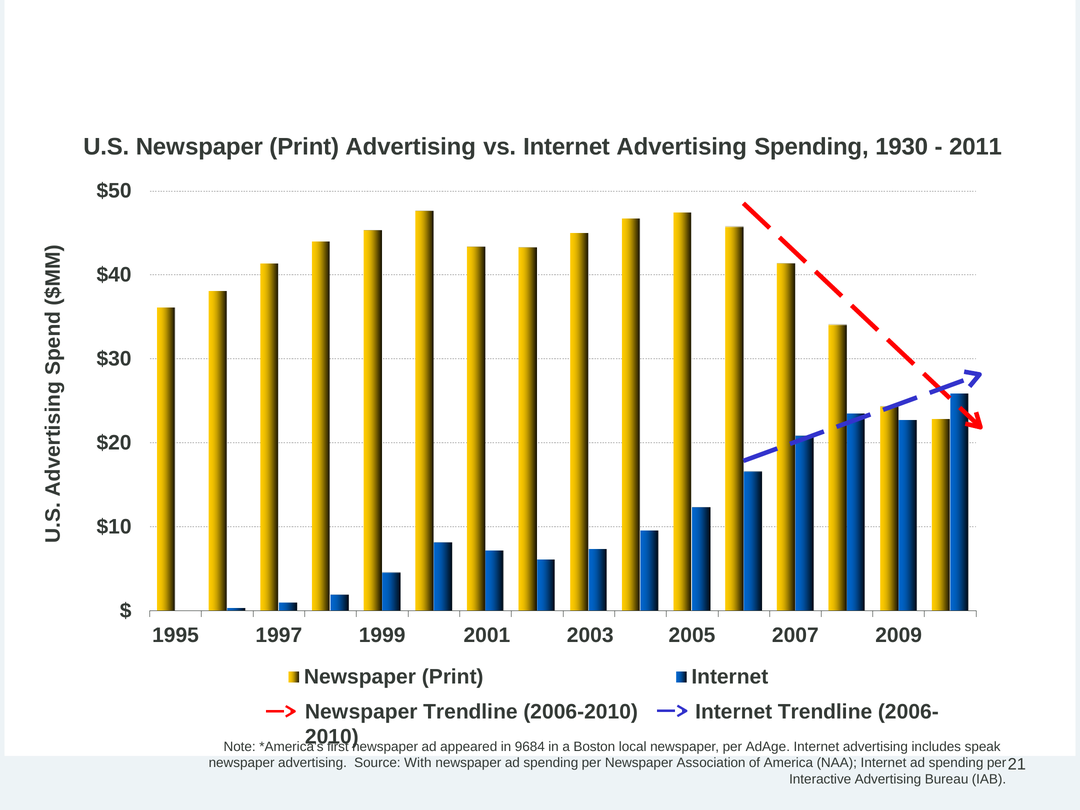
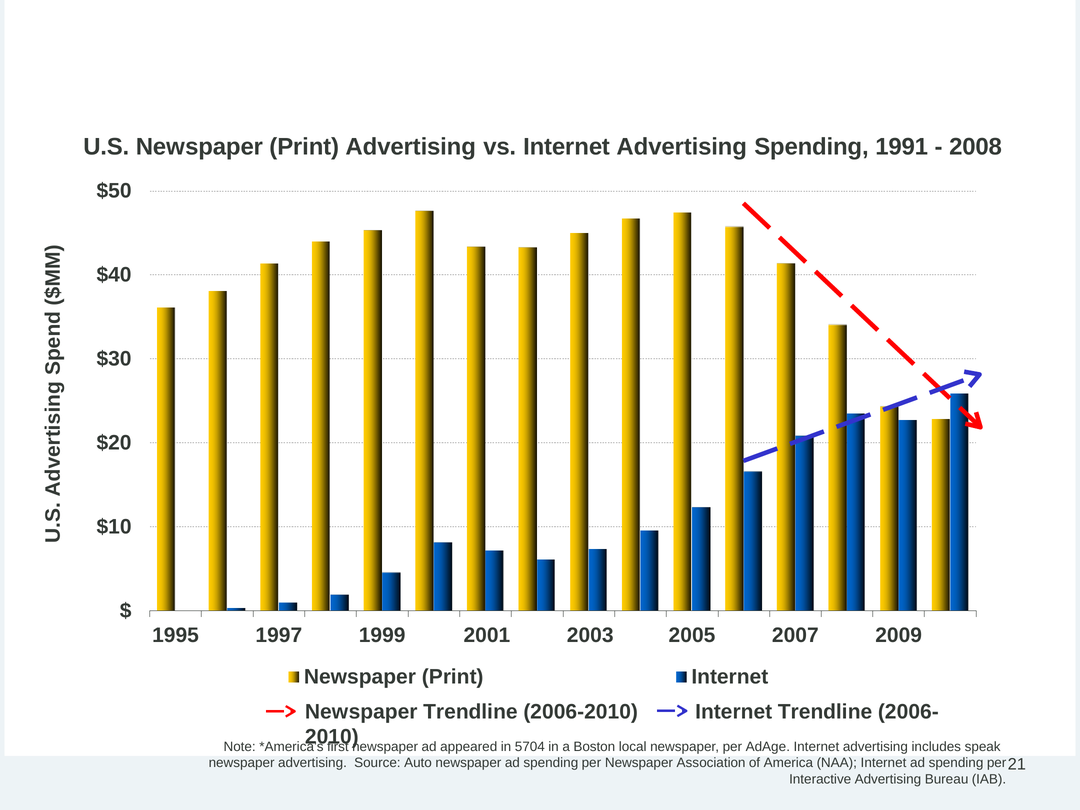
1930: 1930 -> 1991
2011: 2011 -> 2008
9684: 9684 -> 5704
With: With -> Auto
